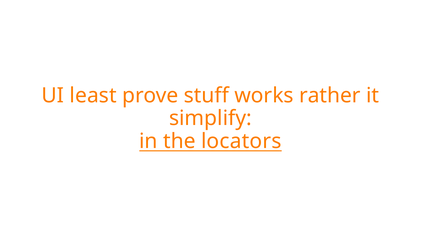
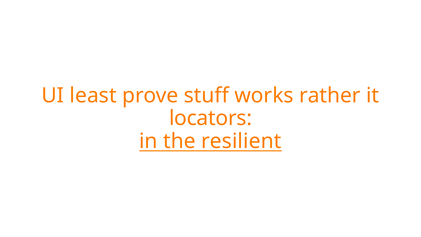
simplify: simplify -> locators
locators: locators -> resilient
